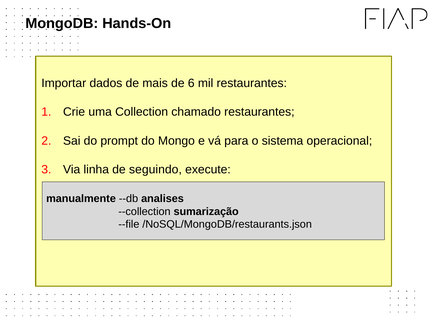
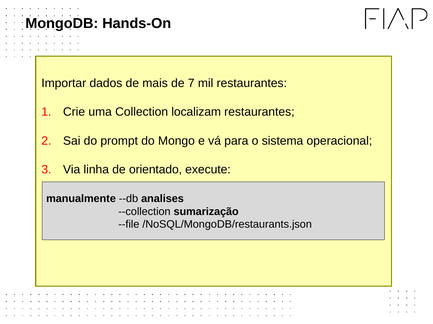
6: 6 -> 7
chamado: chamado -> localizam
seguindo: seguindo -> orientado
